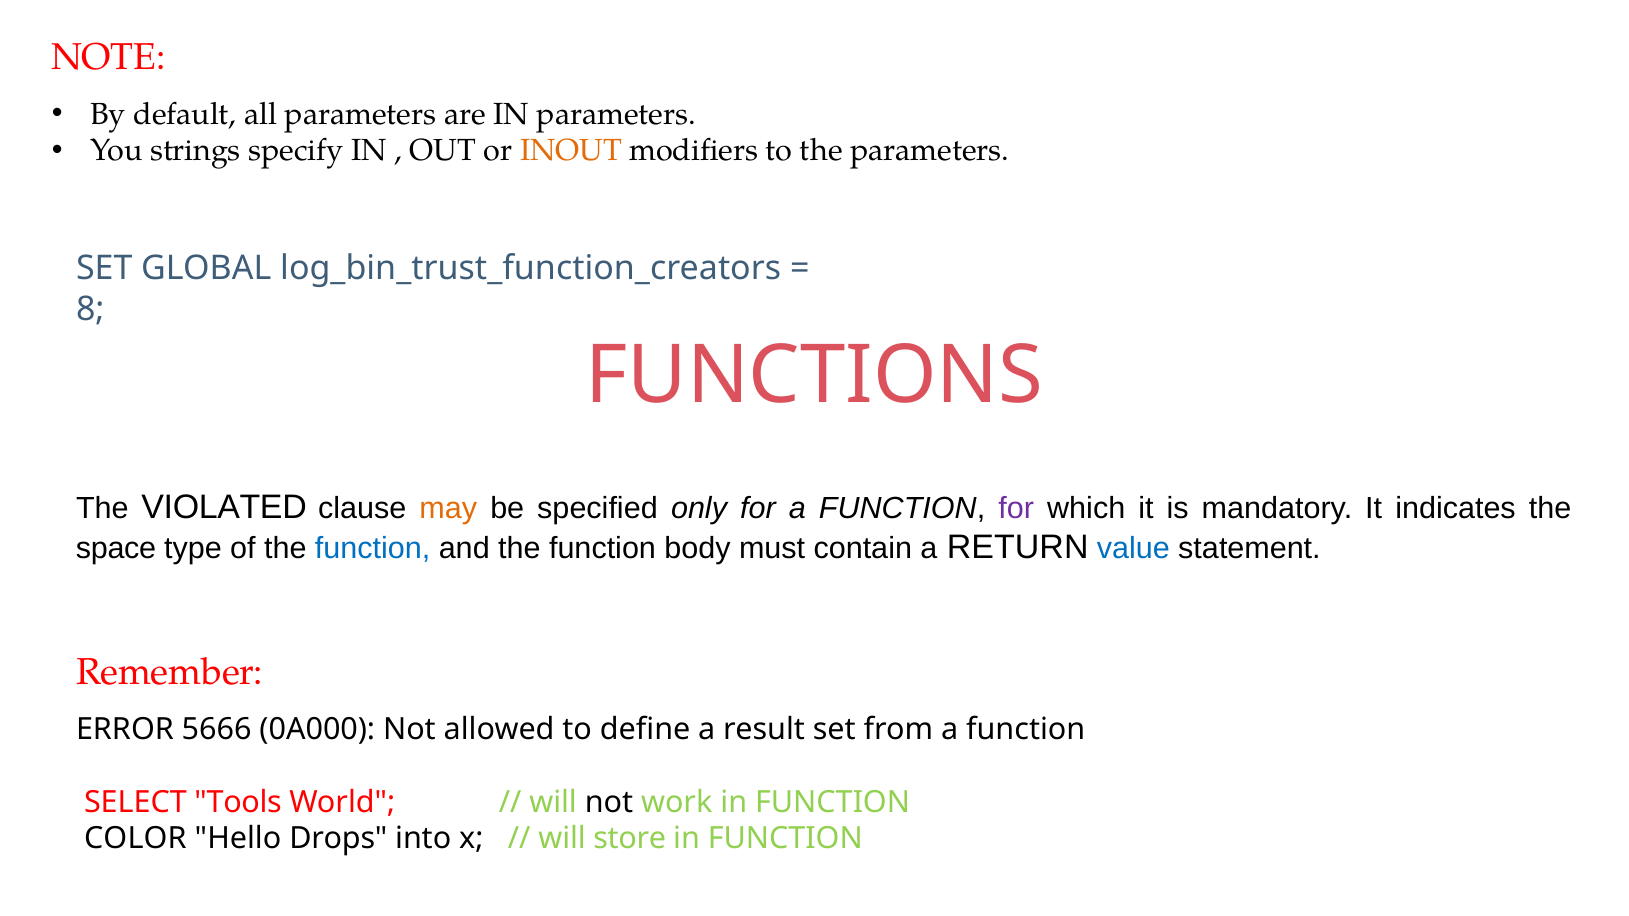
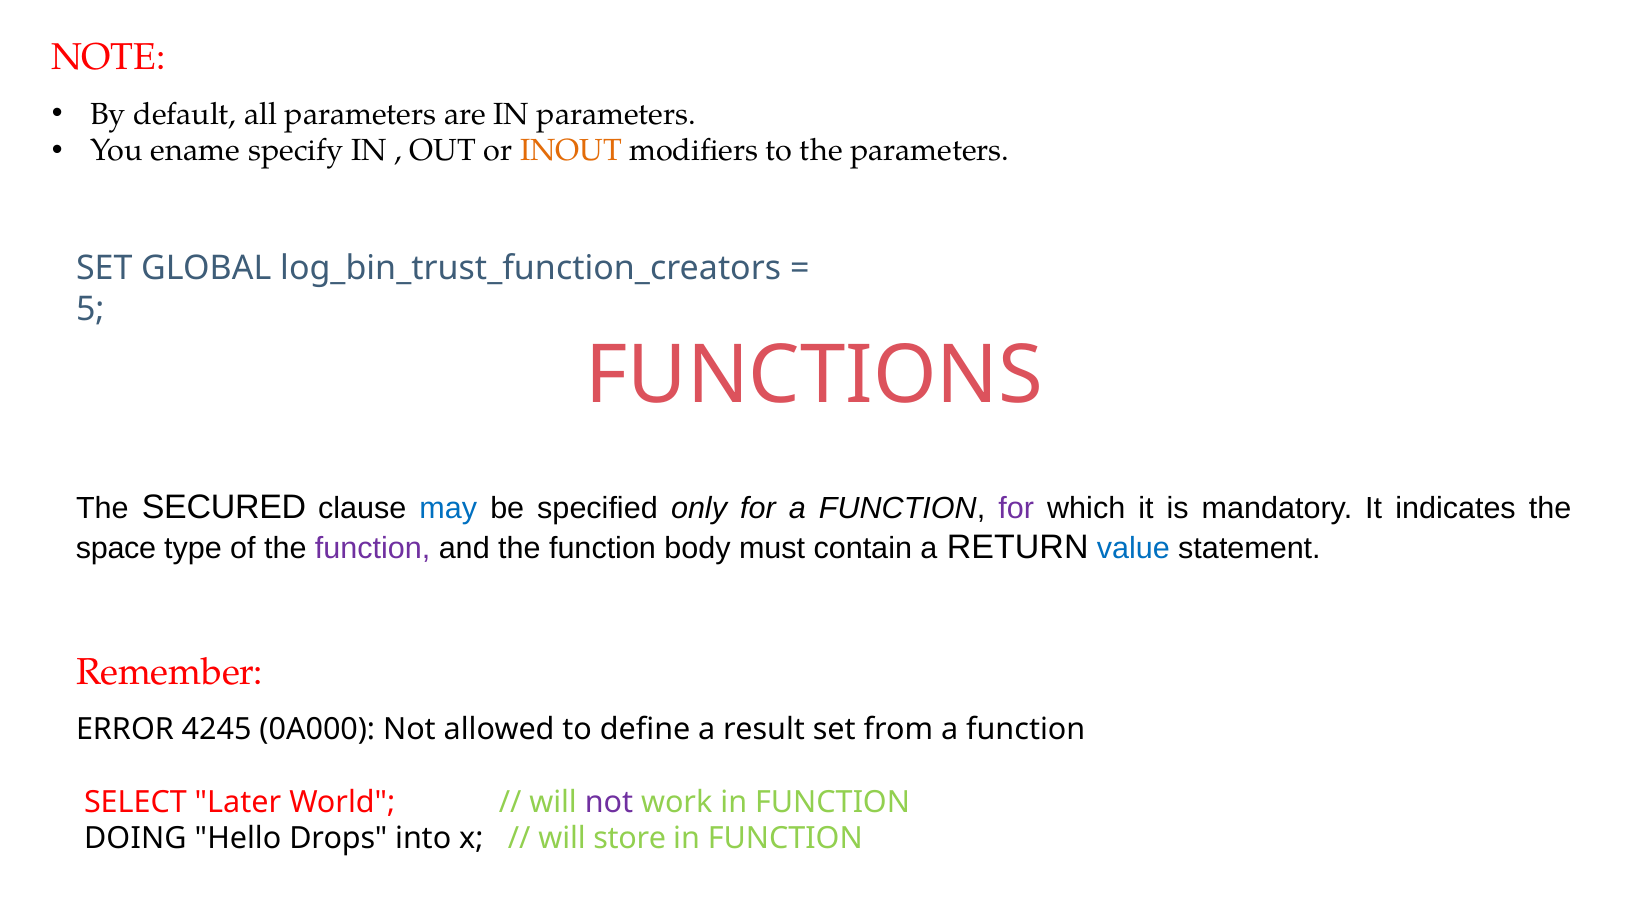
strings: strings -> ename
8: 8 -> 5
VIOLATED: VIOLATED -> SECURED
may colour: orange -> blue
function at (373, 549) colour: blue -> purple
5666: 5666 -> 4245
Tools: Tools -> Later
not at (609, 802) colour: black -> purple
COLOR: COLOR -> DOING
